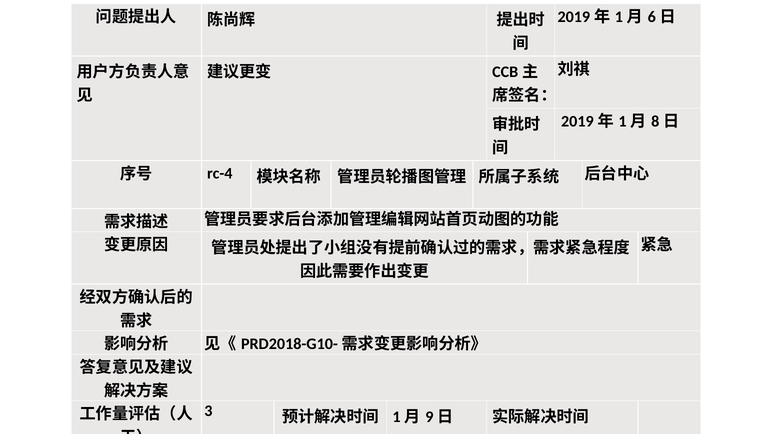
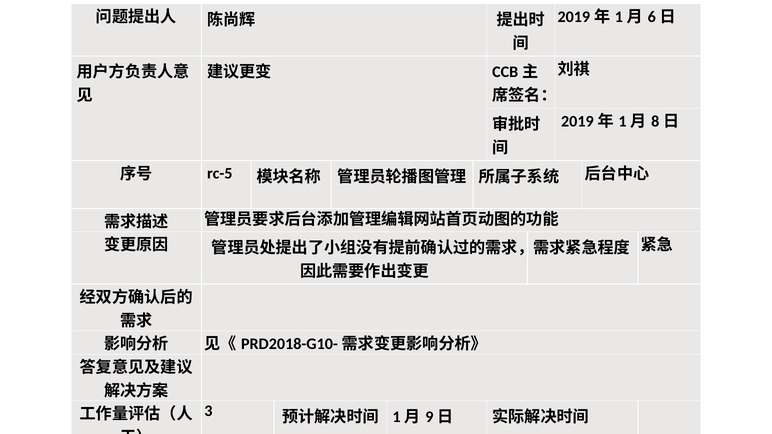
rc-4: rc-4 -> rc-5
